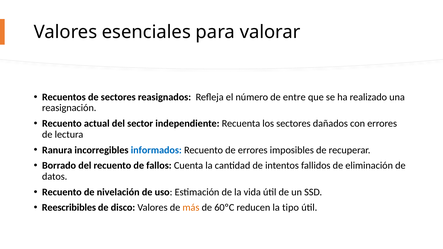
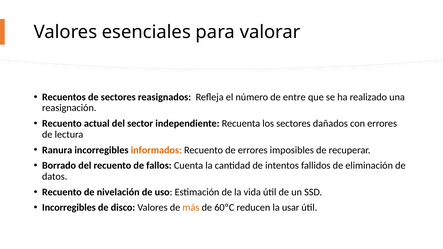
informados colour: blue -> orange
Reescribibles at (69, 208): Reescribibles -> Incorregibles
tipo: tipo -> usar
